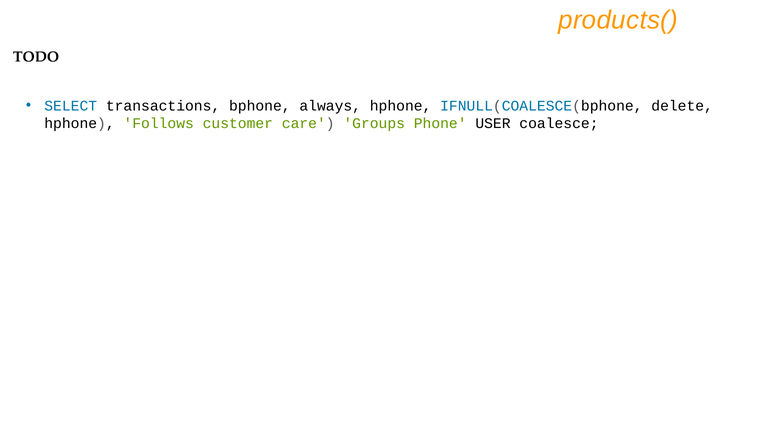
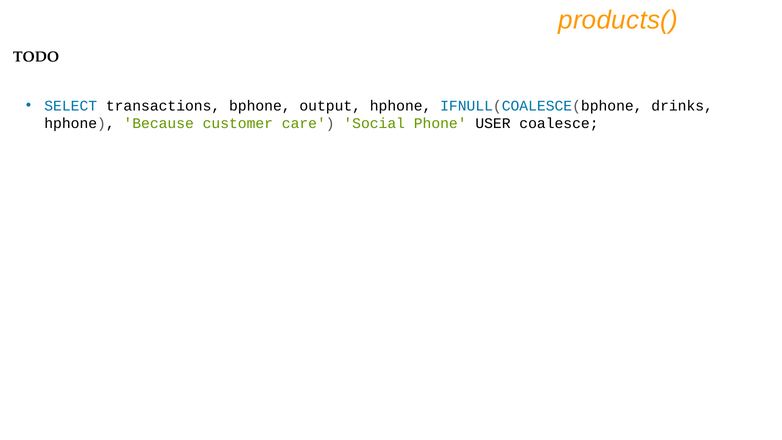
always: always -> output
delete: delete -> drinks
Follows: Follows -> Because
Groups: Groups -> Social
